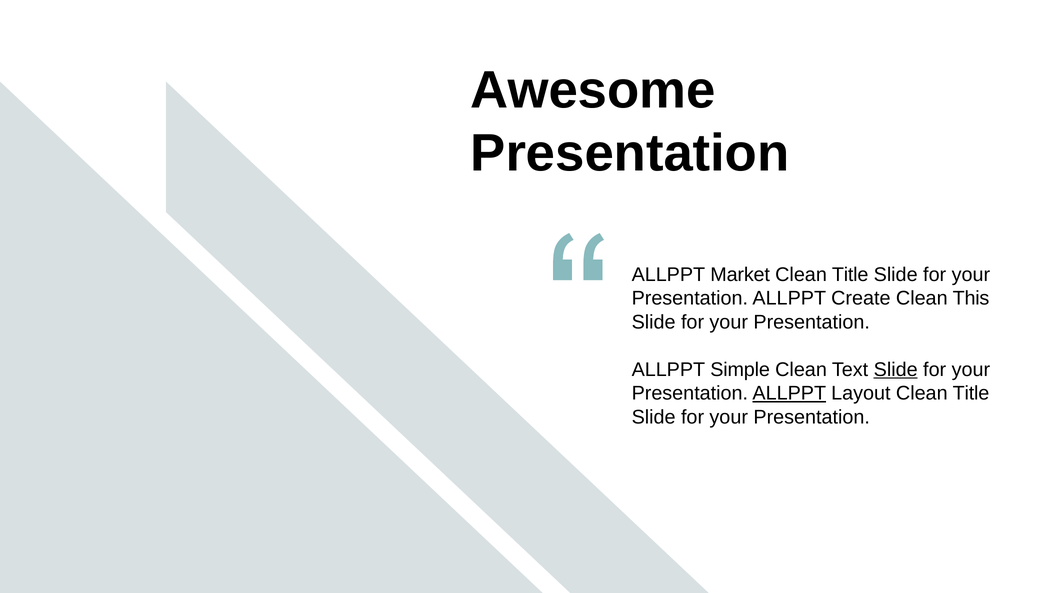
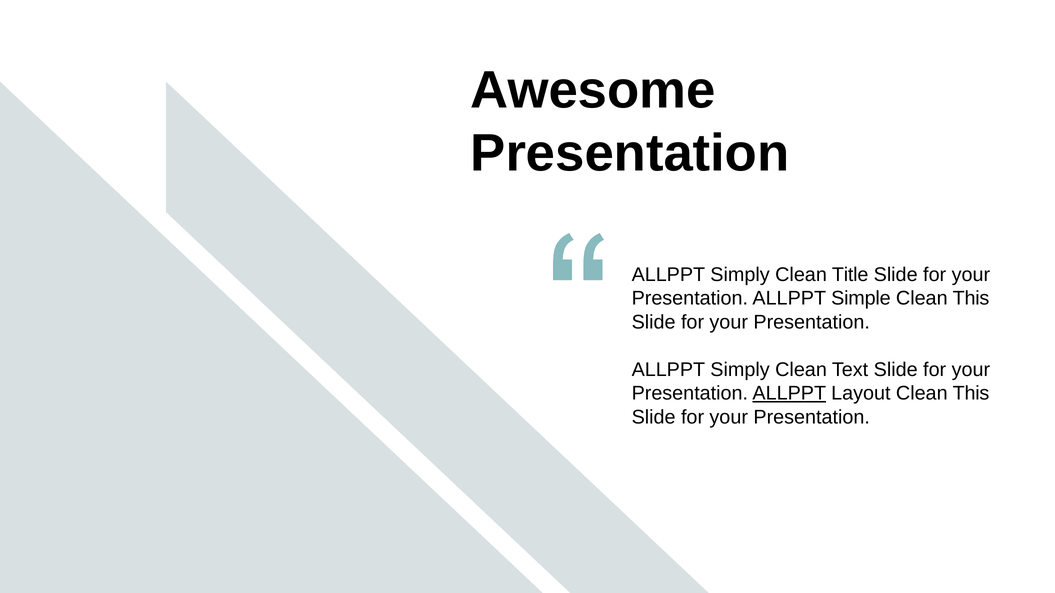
Market at (740, 275): Market -> Simply
Create: Create -> Simple
Simple at (740, 370): Simple -> Simply
Slide at (896, 370) underline: present -> none
Layout Clean Title: Title -> This
